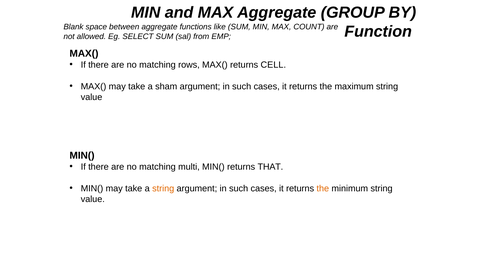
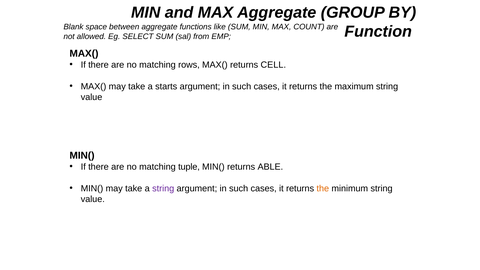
sham: sham -> starts
multi: multi -> tuple
THAT: THAT -> ABLE
string at (163, 188) colour: orange -> purple
